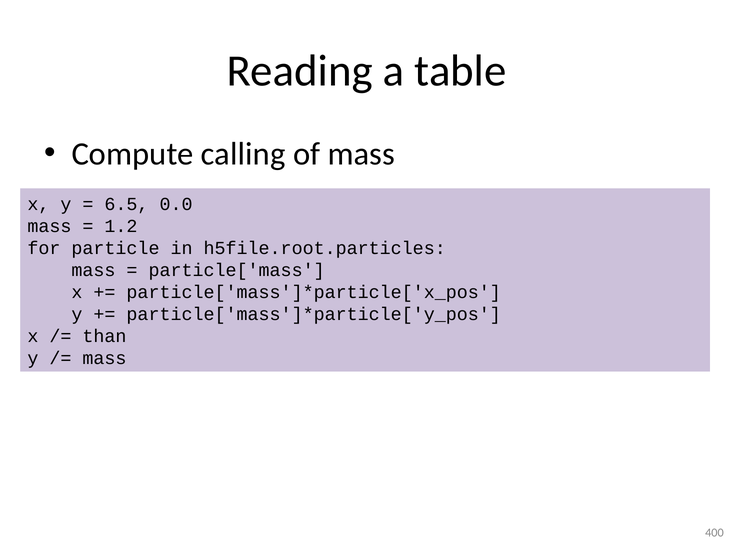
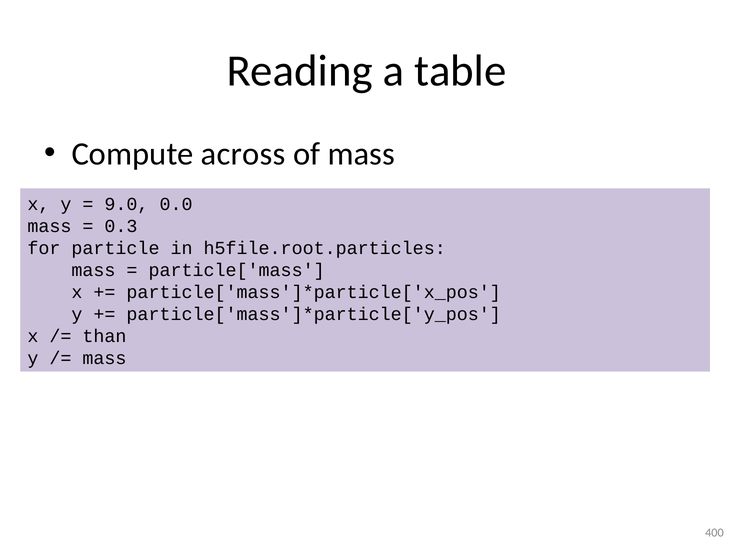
calling: calling -> across
6.5: 6.5 -> 9.0
1.2: 1.2 -> 0.3
